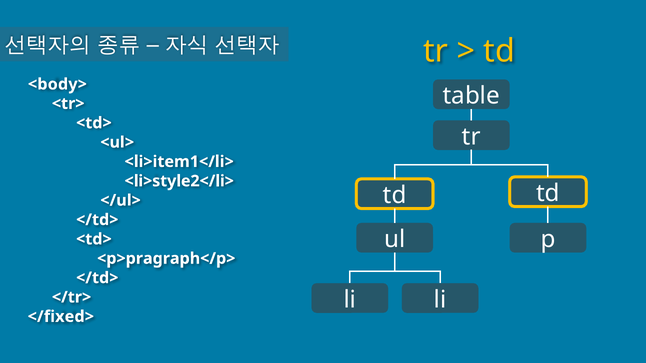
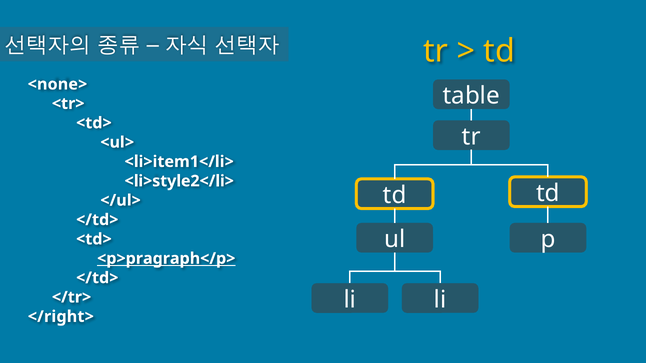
<body>: <body> -> <none>
<p>pragraph</p> underline: none -> present
</fixed>: </fixed> -> </right>
